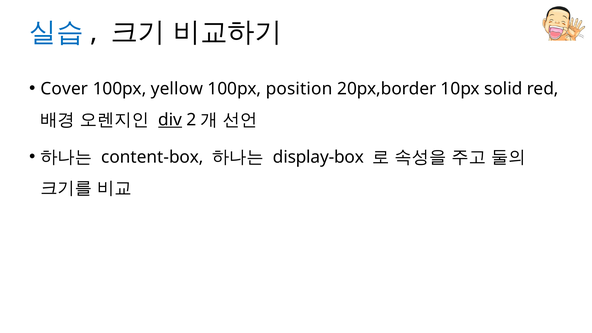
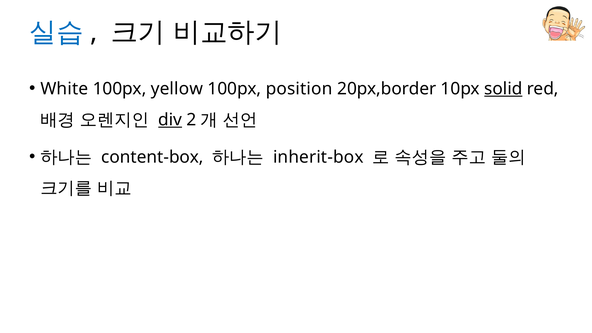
Cover: Cover -> White
solid underline: none -> present
display-box: display-box -> inherit-box
